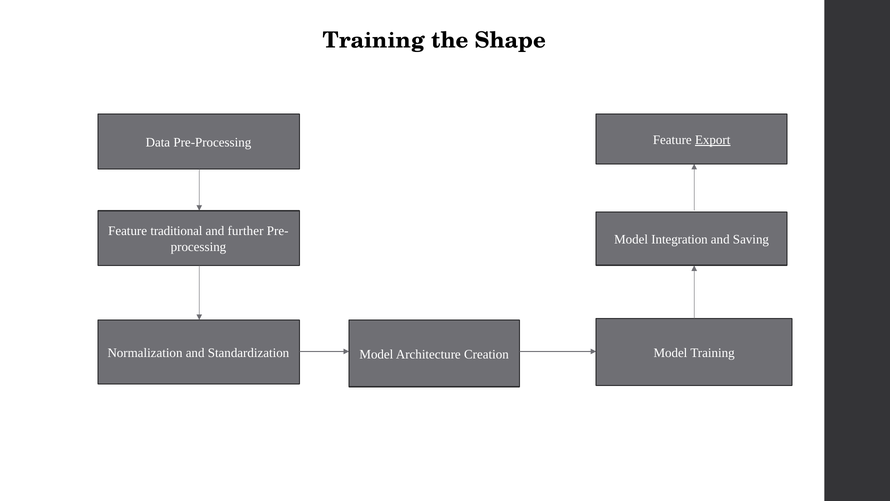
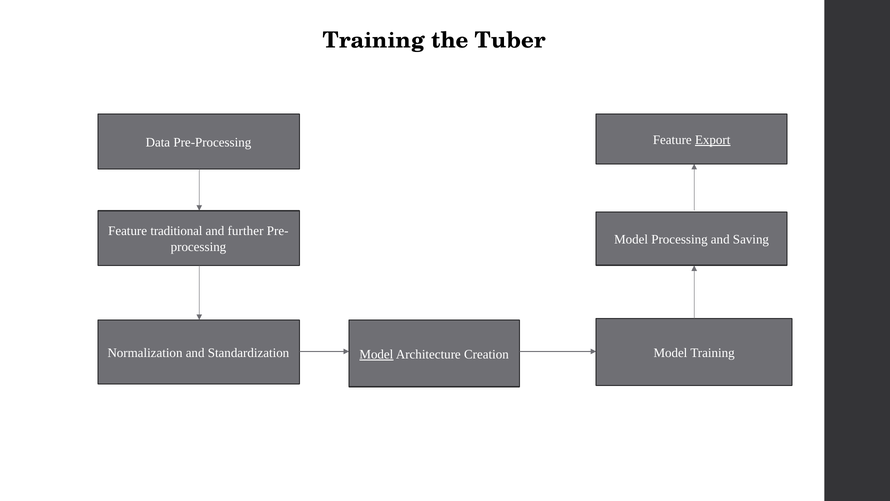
Shape: Shape -> Tuber
Model Integration: Integration -> Processing
Model at (376, 354) underline: none -> present
